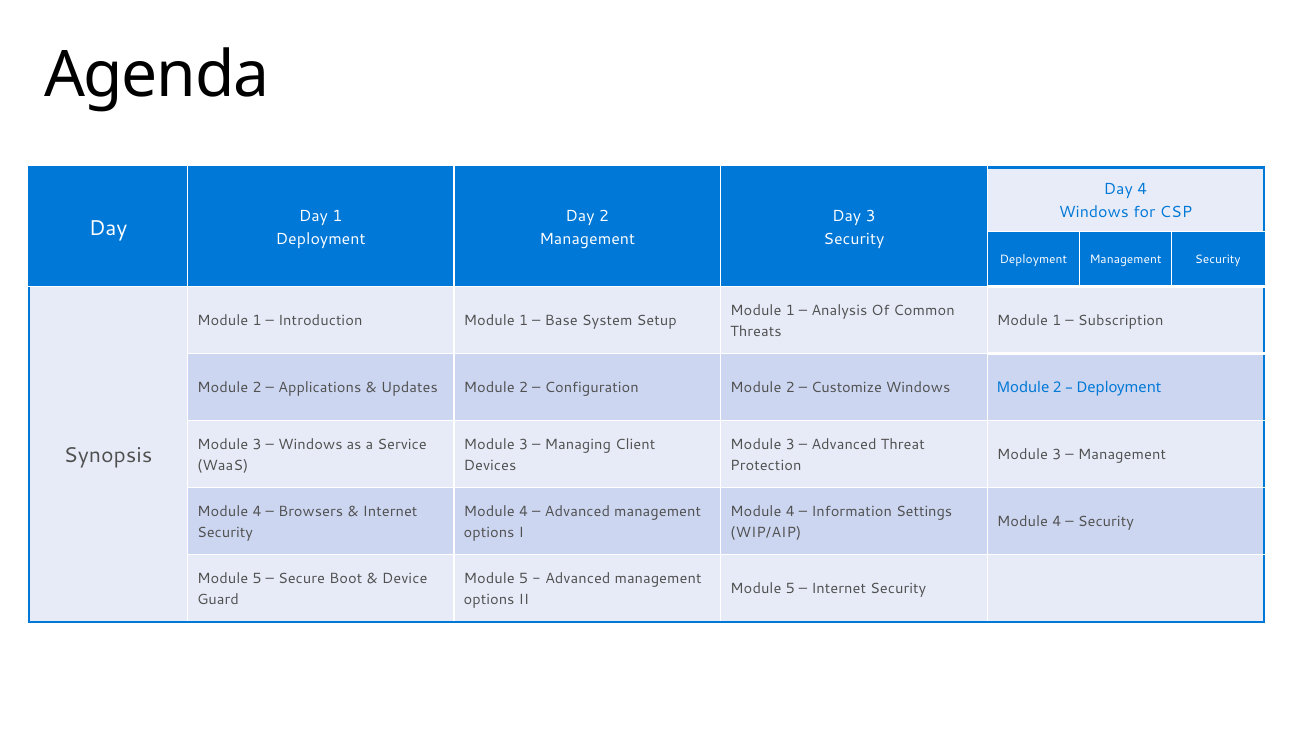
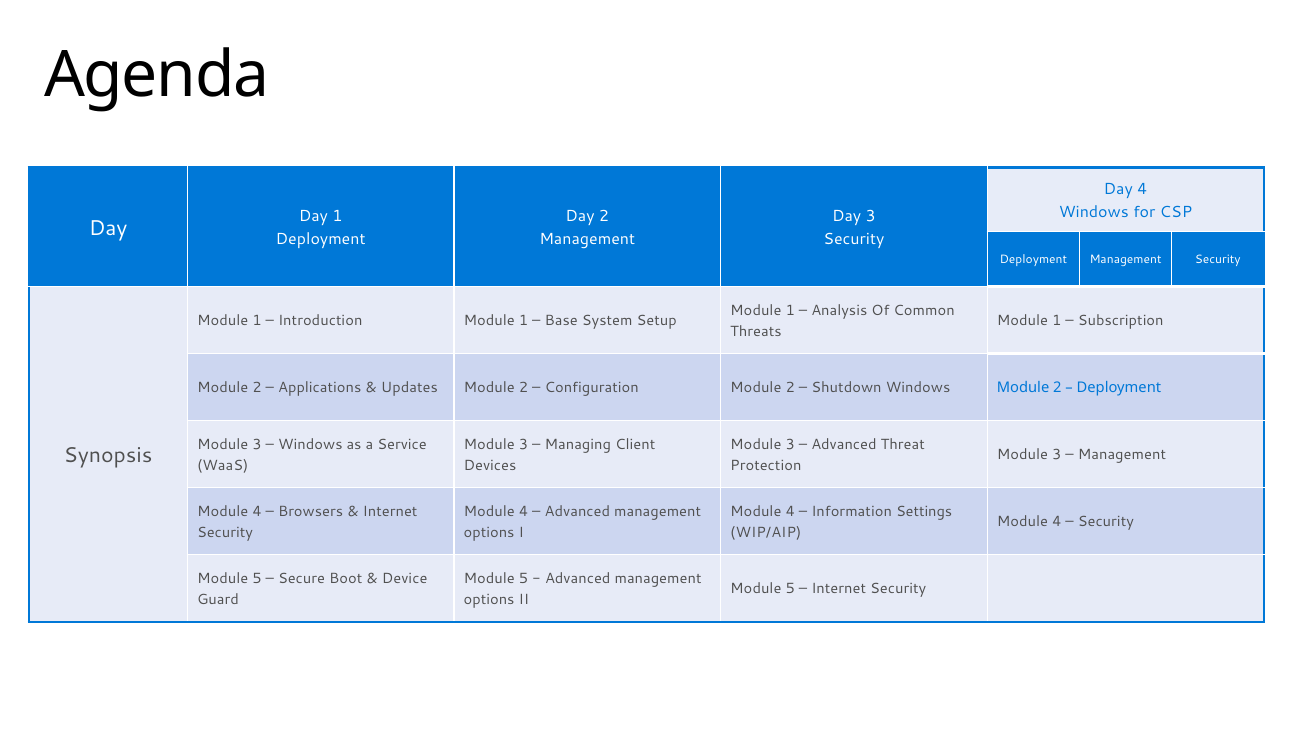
Customize: Customize -> Shutdown
